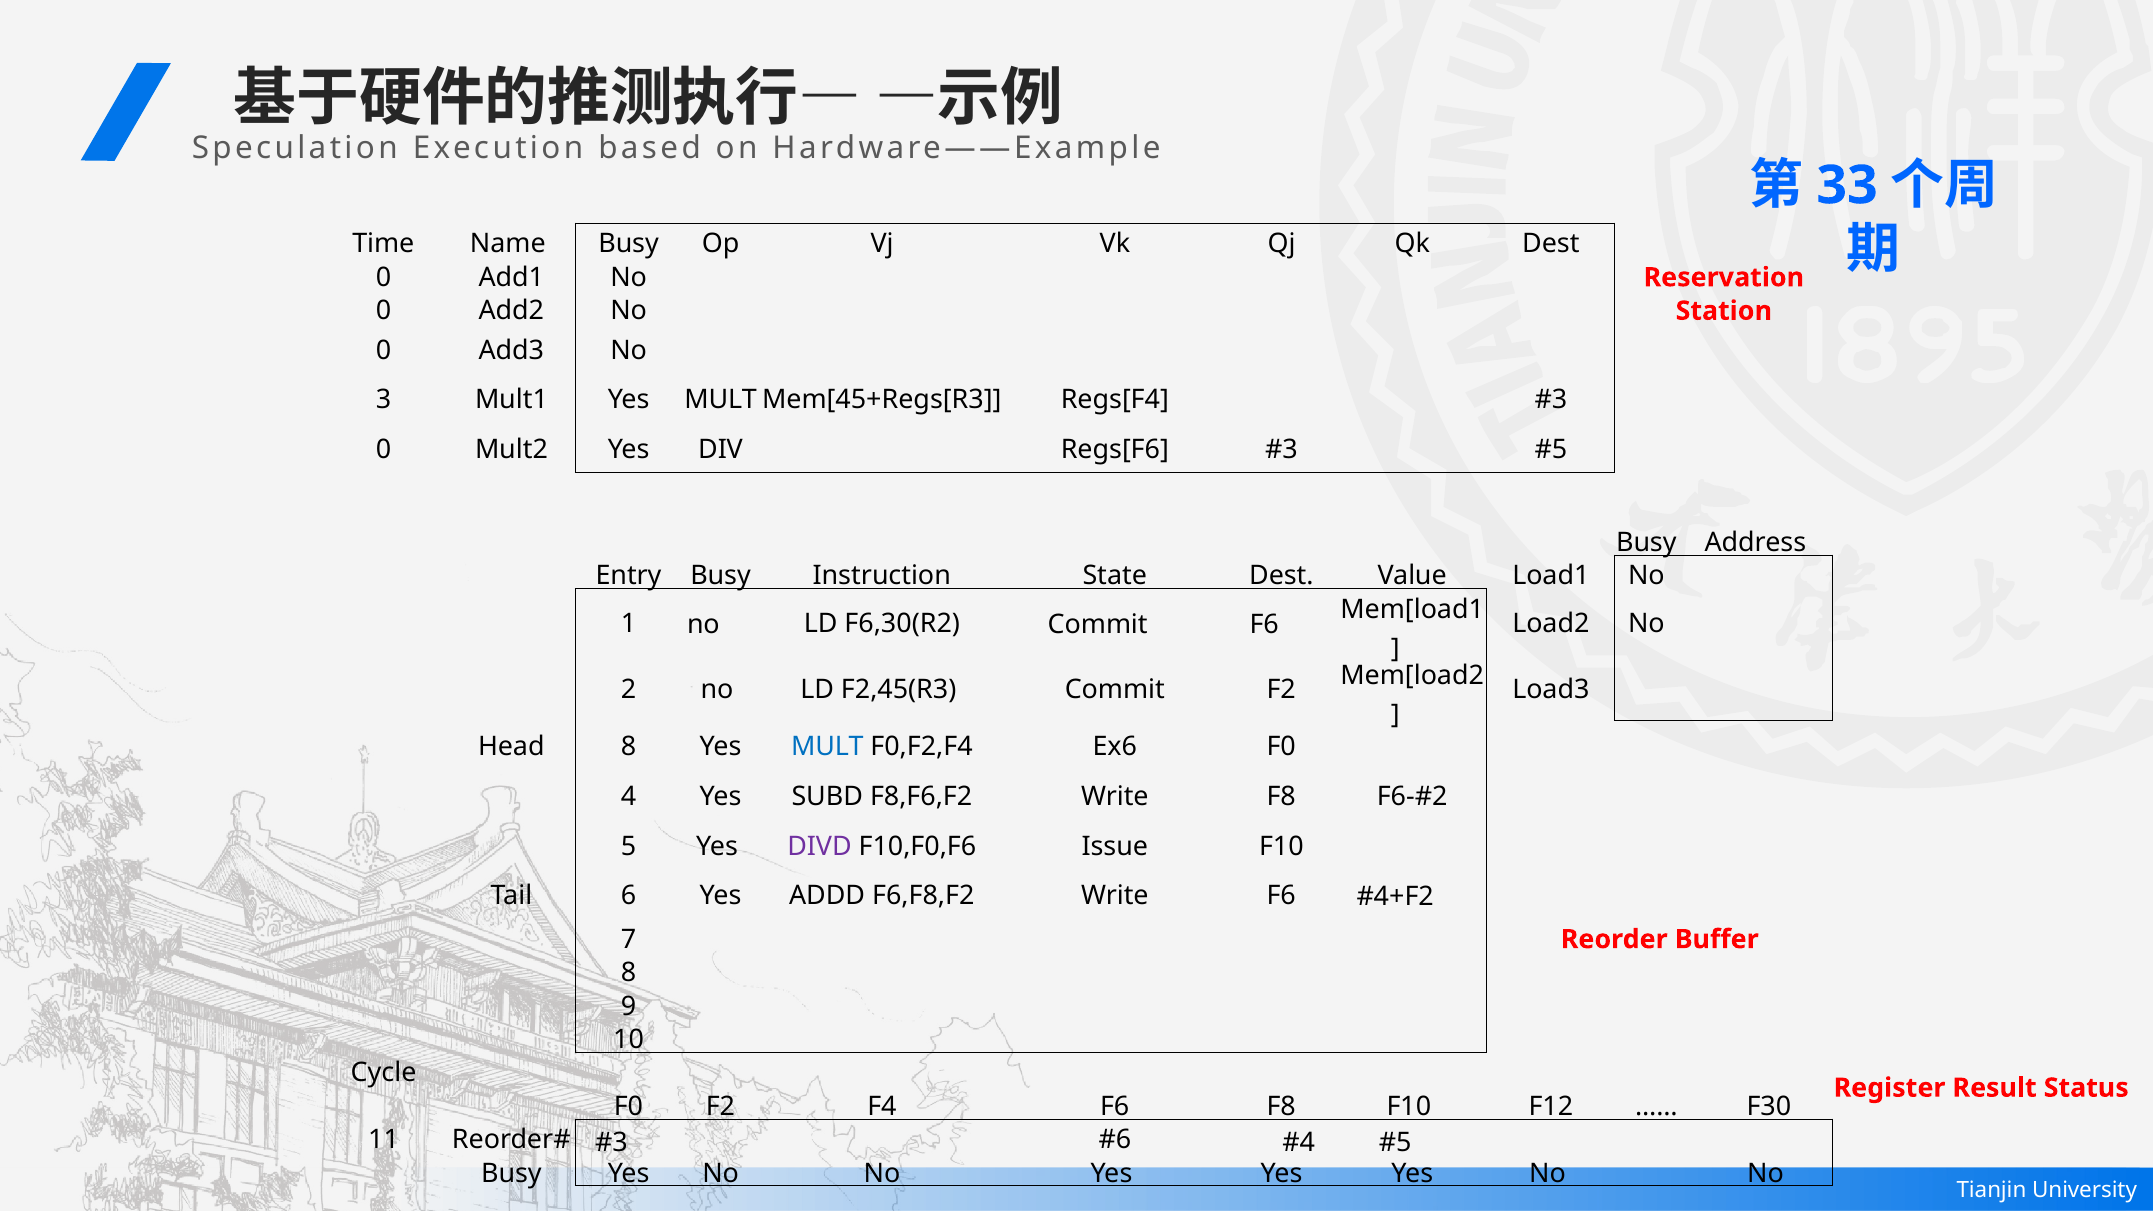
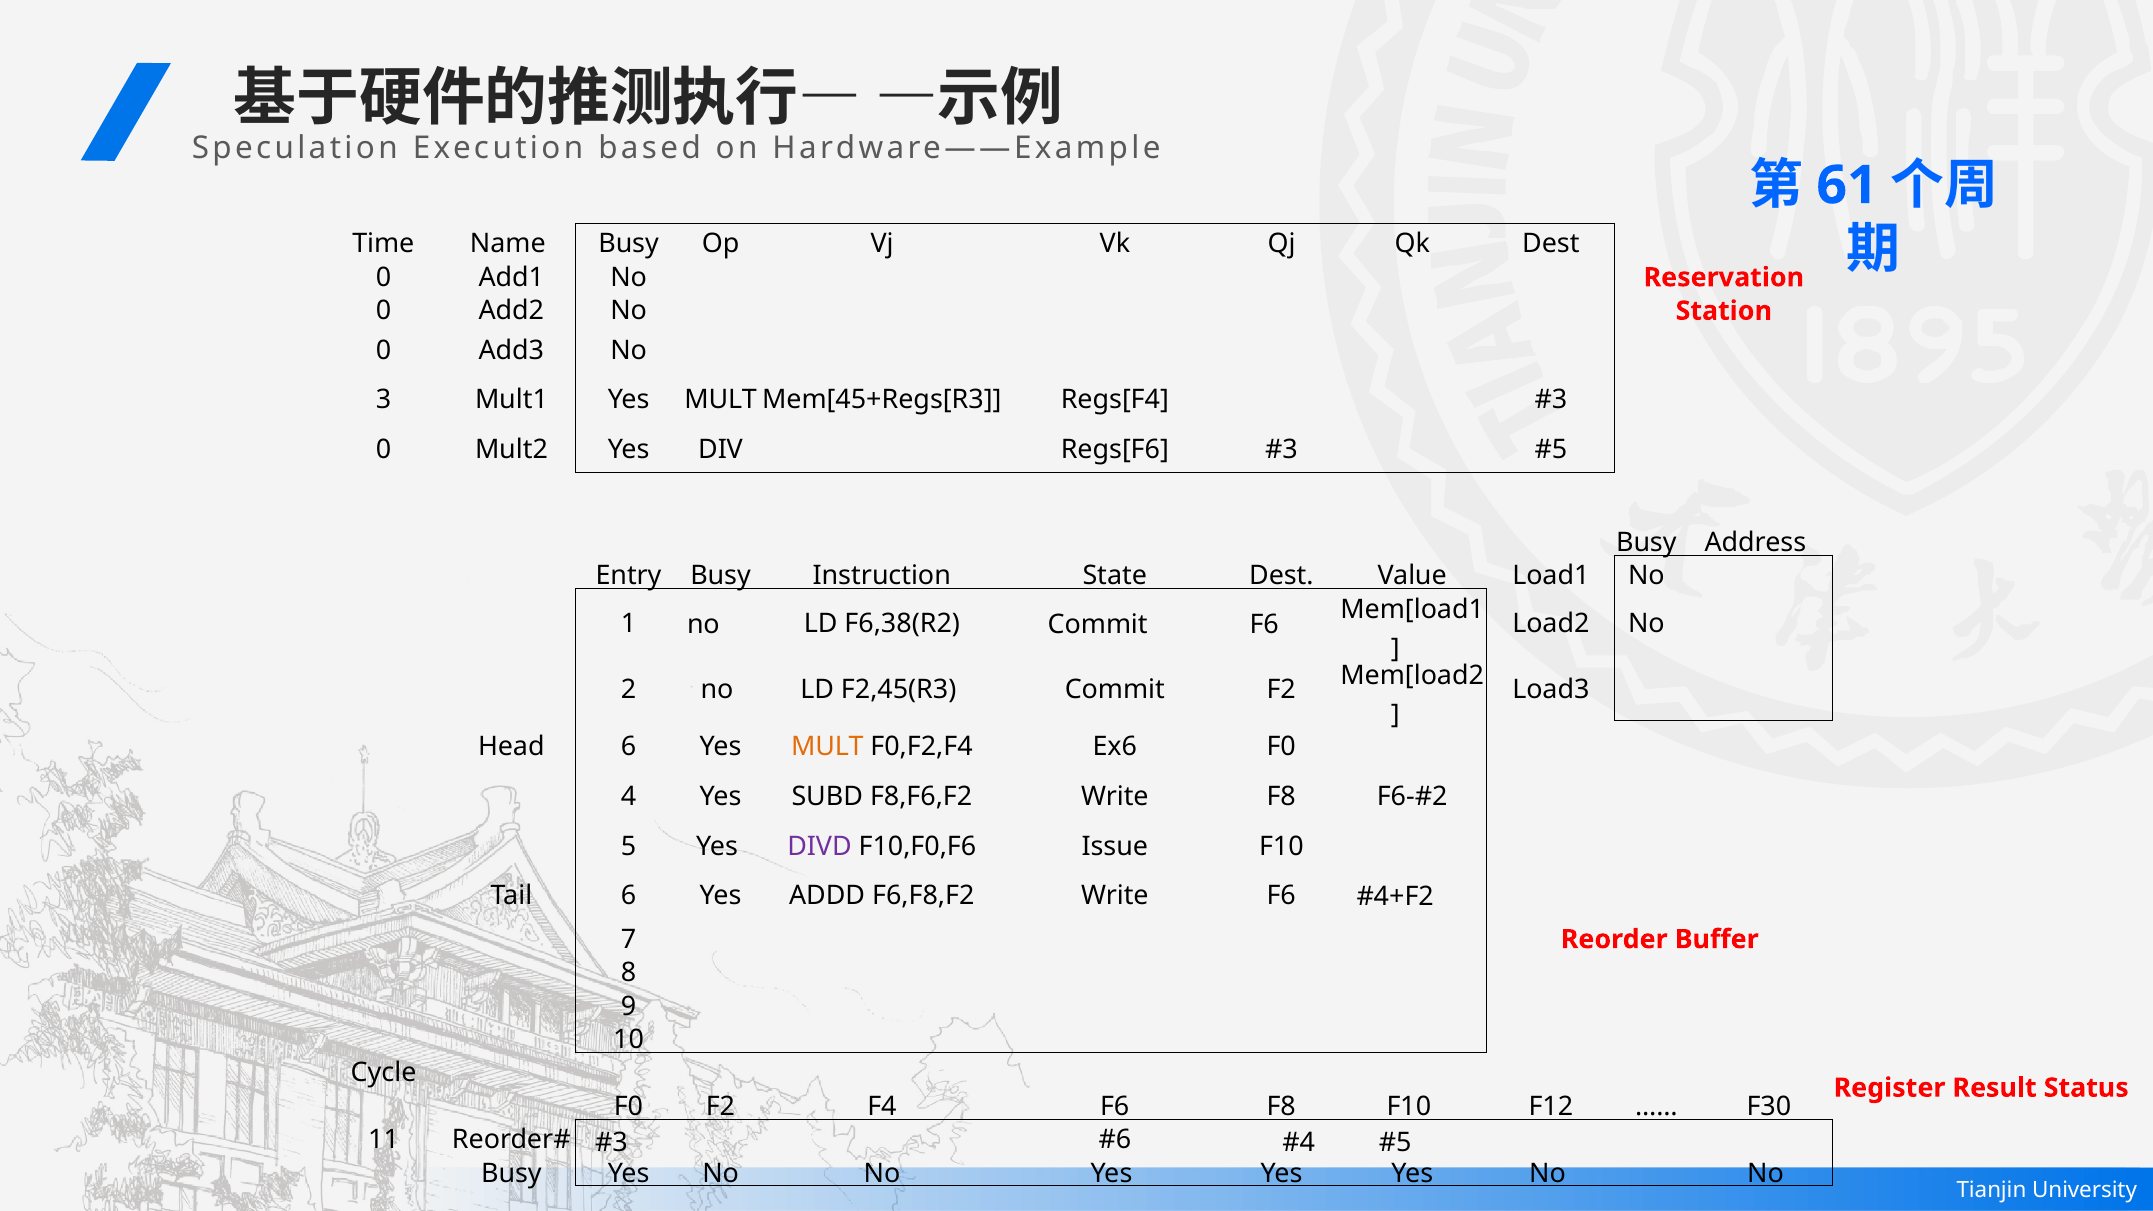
33: 33 -> 61
F6,30(R2: F6,30(R2 -> F6,38(R2
Head 8: 8 -> 6
MULT colour: blue -> orange
